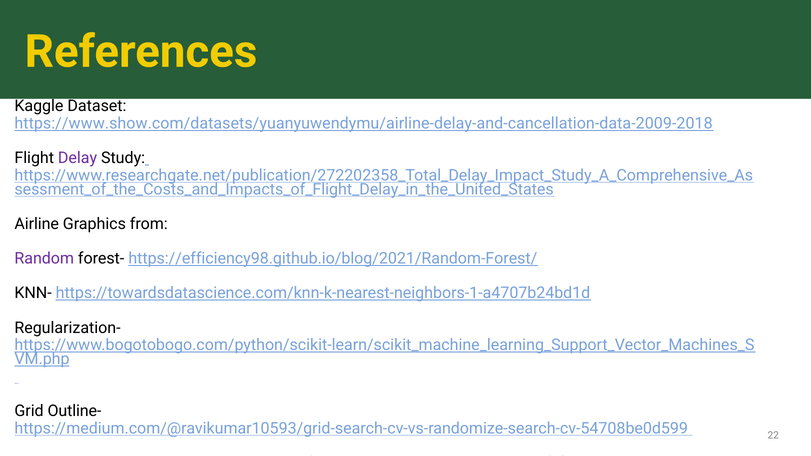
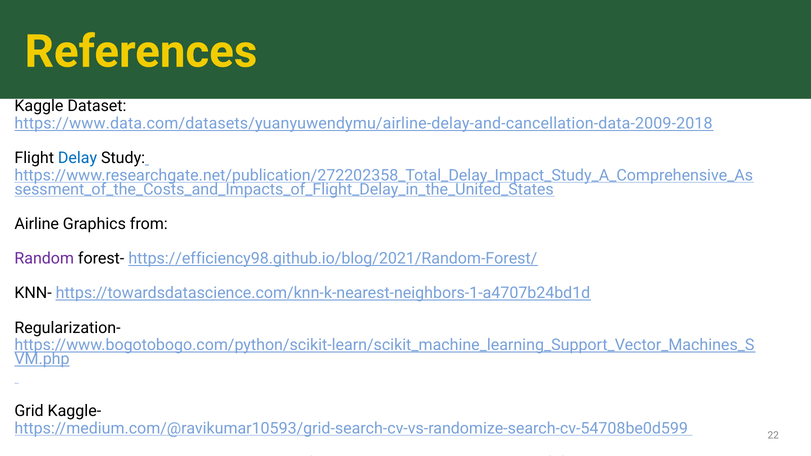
https://www.show.com/datasets/yuanyuwendymu/airline-delay-and-cancellation-data-2009-2018: https://www.show.com/datasets/yuanyuwendymu/airline-delay-and-cancellation-data-2009-2018 -> https://www.data.com/datasets/yuanyuwendymu/airline-delay-and-cancellation-data-2009-2018
Delay colour: purple -> blue
Outline-: Outline- -> Kaggle-
